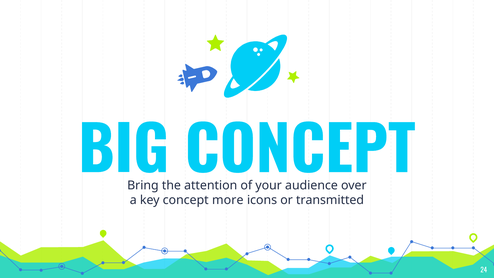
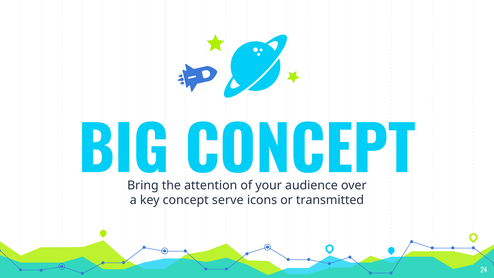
more: more -> serve
